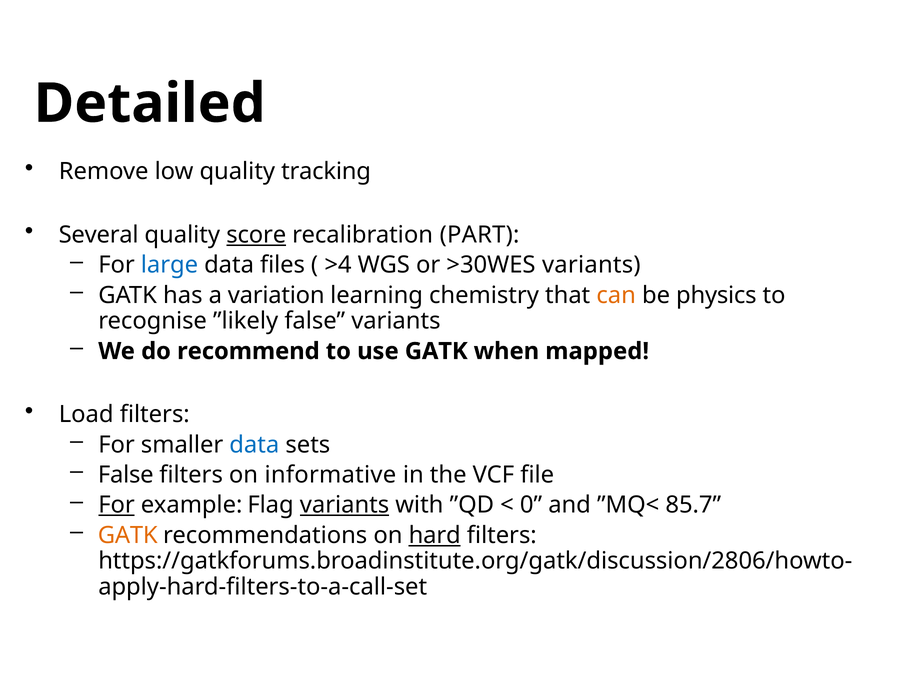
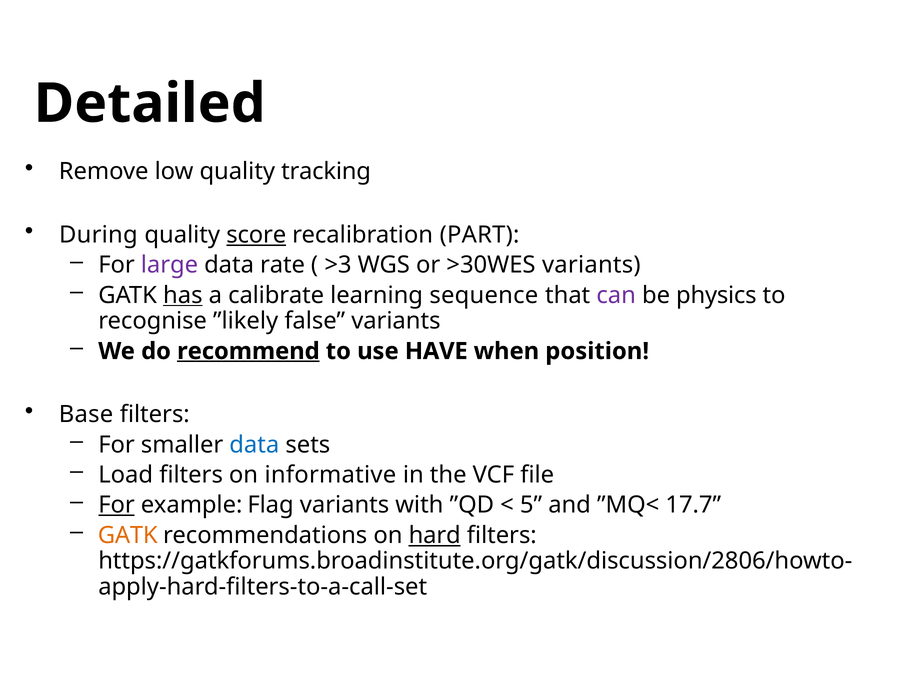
Several: Several -> During
large colour: blue -> purple
files: files -> rate
>4: >4 -> >3
has underline: none -> present
variation: variation -> calibrate
chemistry: chemistry -> sequence
can colour: orange -> purple
recommend underline: none -> present
use GATK: GATK -> HAVE
mapped: mapped -> position
Load: Load -> Base
False at (126, 475): False -> Load
variants at (345, 505) underline: present -> none
0: 0 -> 5
85.7: 85.7 -> 17.7
